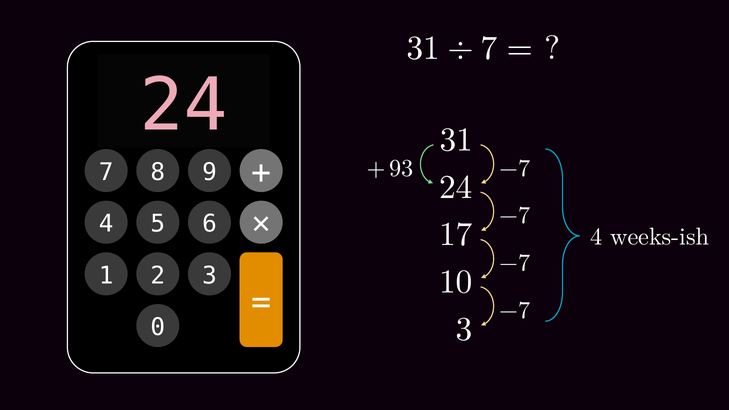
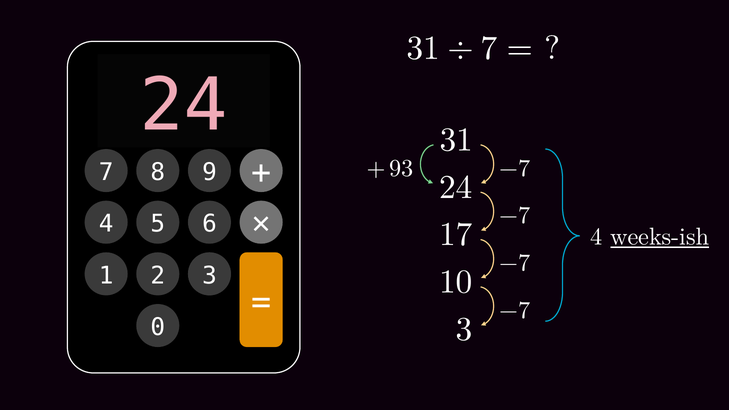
weeks-ish underline: none -> present
